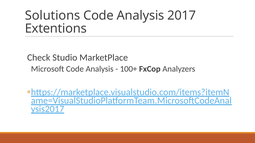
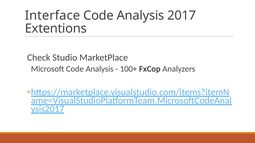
Solutions: Solutions -> Interface
